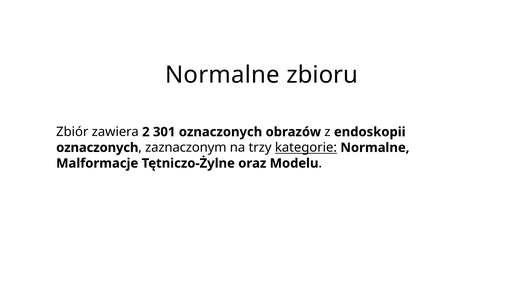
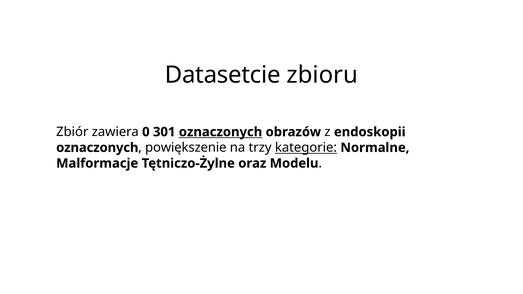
Normalne at (222, 75): Normalne -> Datasetcie
2: 2 -> 0
oznaczonych at (221, 132) underline: none -> present
zaznaczonym: zaznaczonym -> powiększenie
